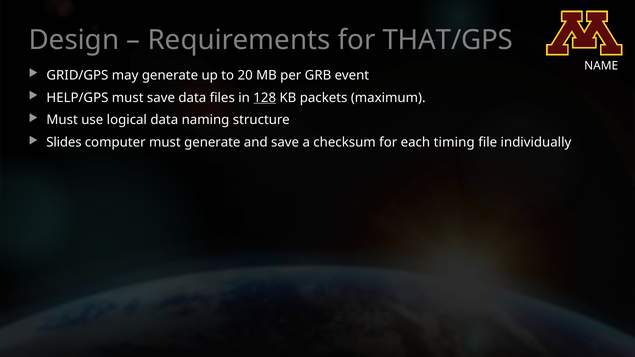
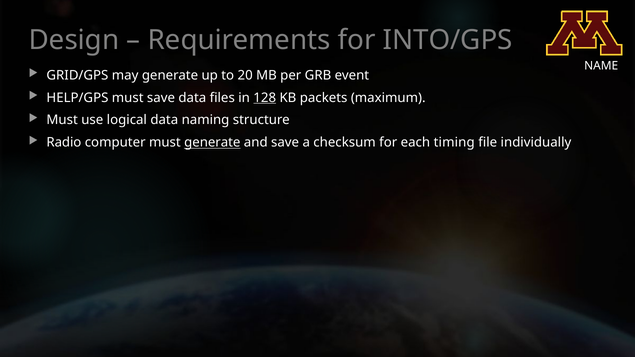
THAT/GPS: THAT/GPS -> INTO/GPS
Slides: Slides -> Radio
generate at (212, 143) underline: none -> present
